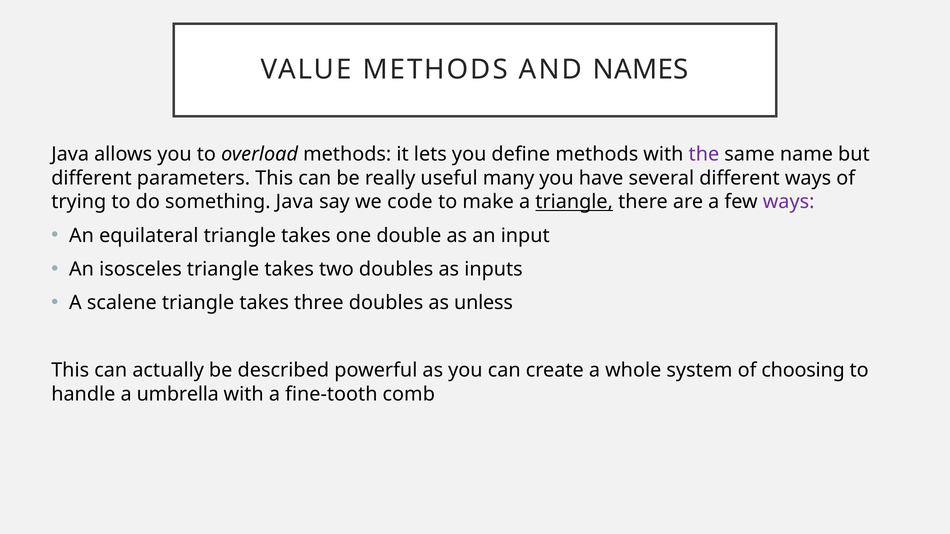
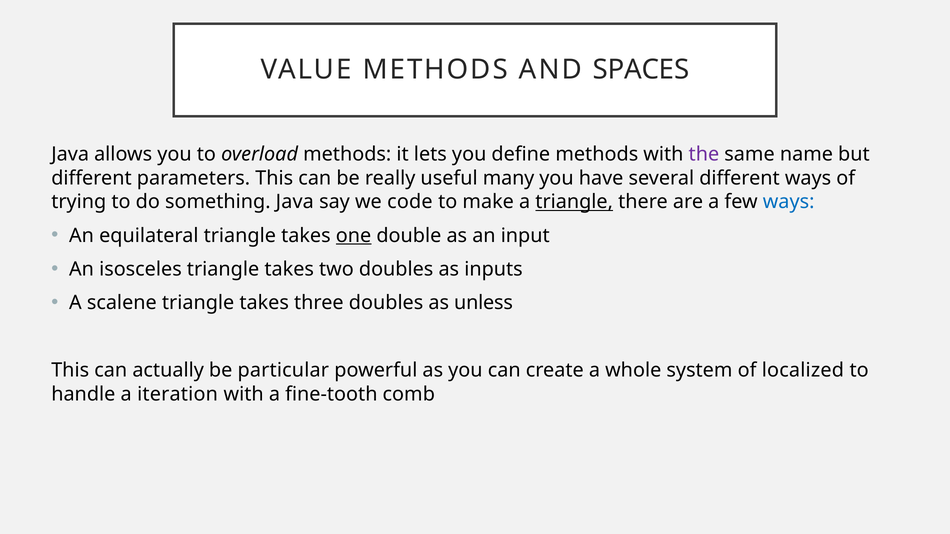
NAMES: NAMES -> SPACES
ways at (789, 202) colour: purple -> blue
one underline: none -> present
described: described -> particular
choosing: choosing -> localized
umbrella: umbrella -> iteration
